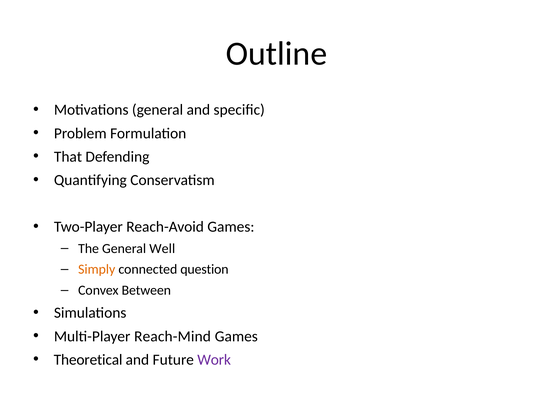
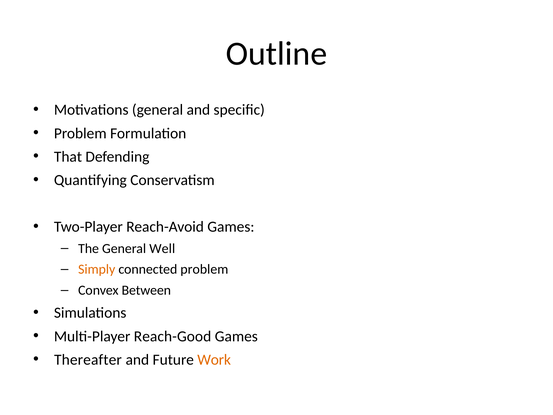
connected question: question -> problem
Reach-Mind: Reach-Mind -> Reach-Good
Theoretical: Theoretical -> Thereafter
Work colour: purple -> orange
